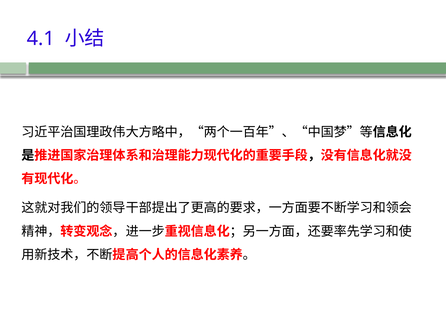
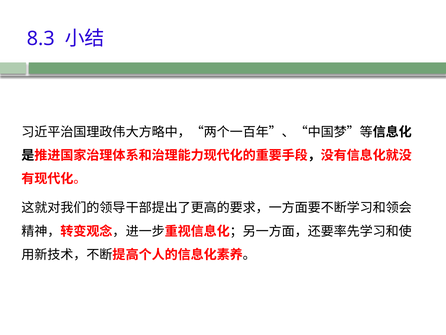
4.1: 4.1 -> 8.3
